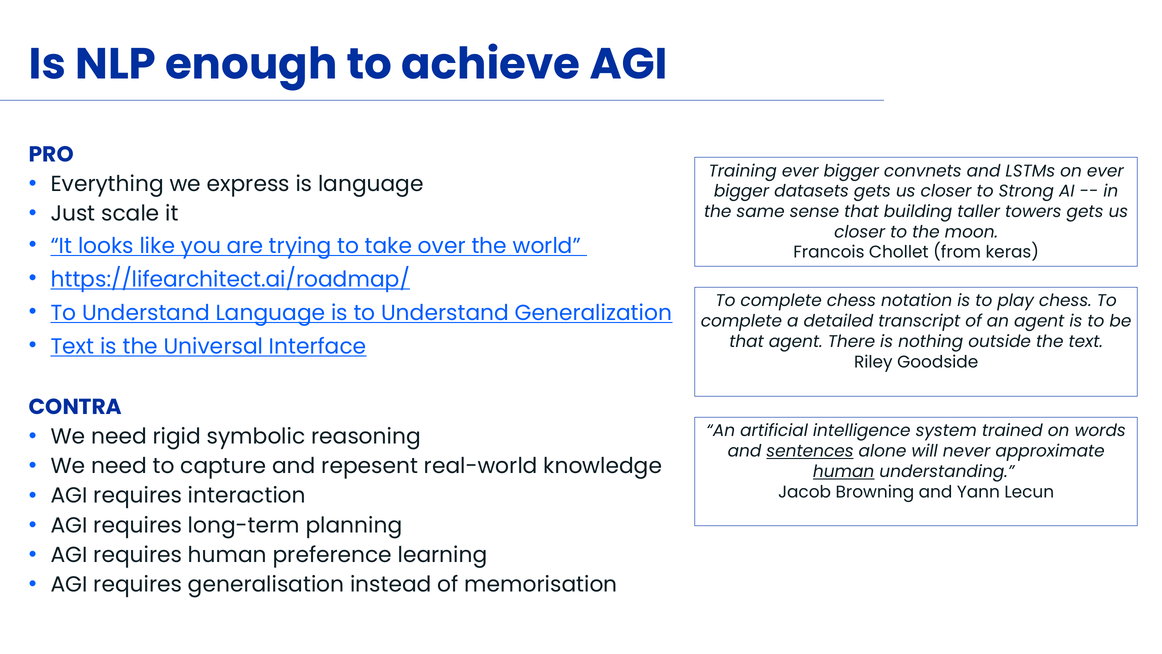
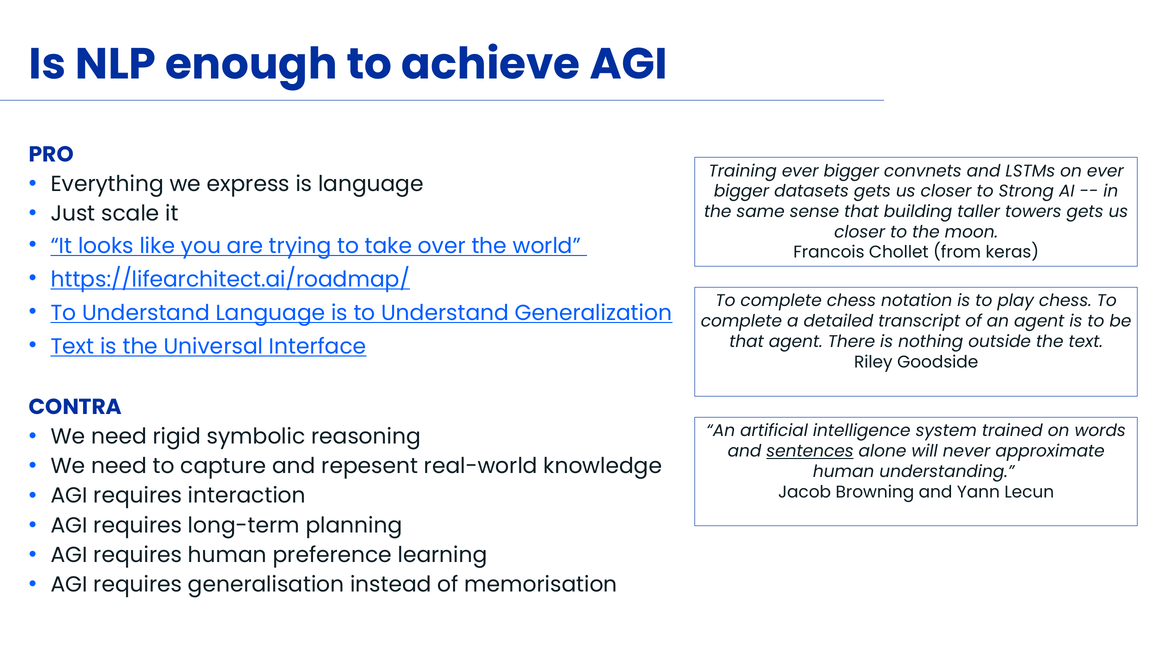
human at (844, 471) underline: present -> none
